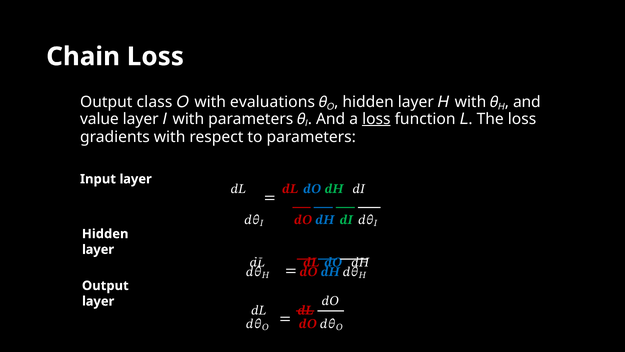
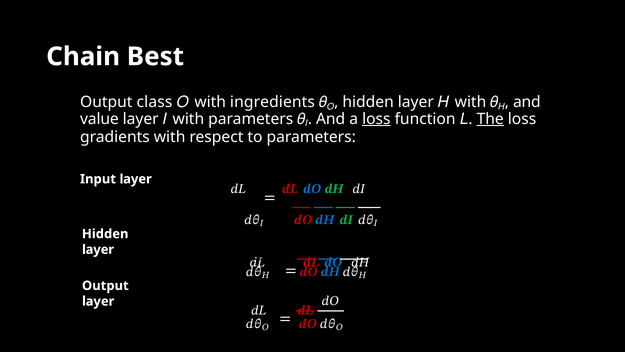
Chain Loss: Loss -> Best
evaluations: evaluations -> ingredients
The underline: none -> present
